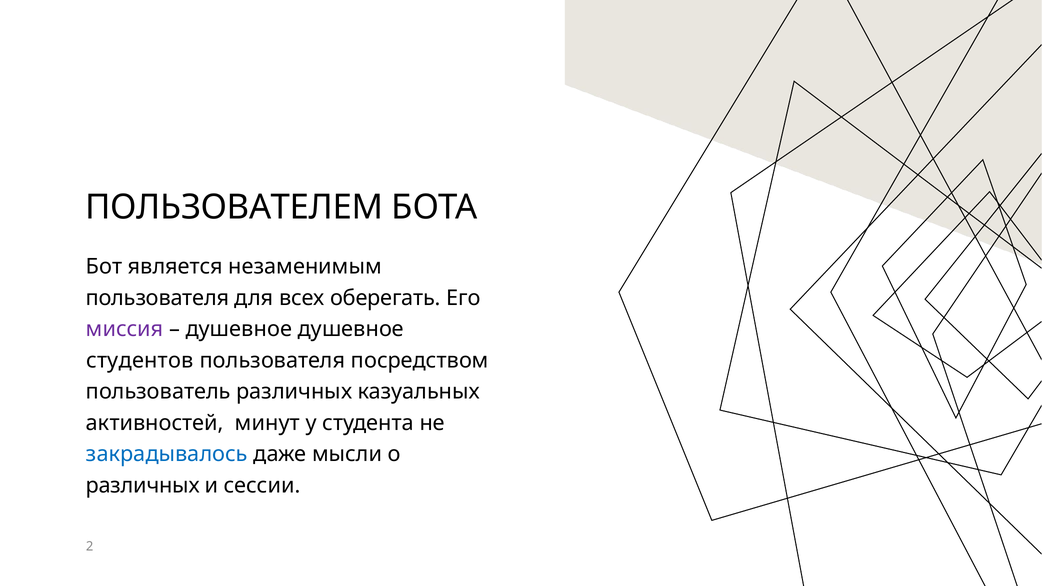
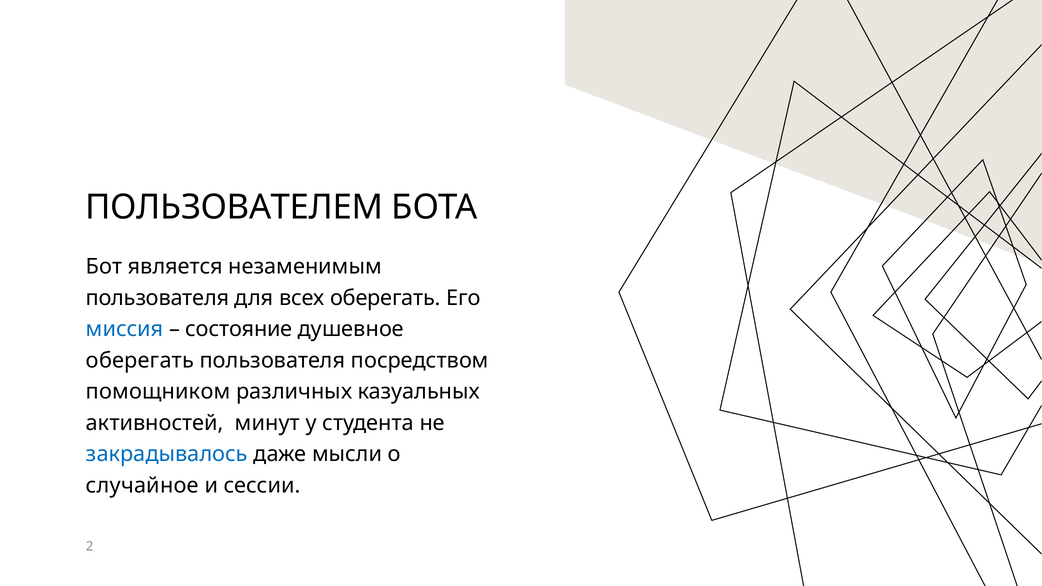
миссия colour: purple -> blue
душевное at (239, 329): душевное -> состояние
студентов at (140, 361): студентов -> оберегать
пользователь: пользователь -> помощником
различных at (143, 486): различных -> случайное
